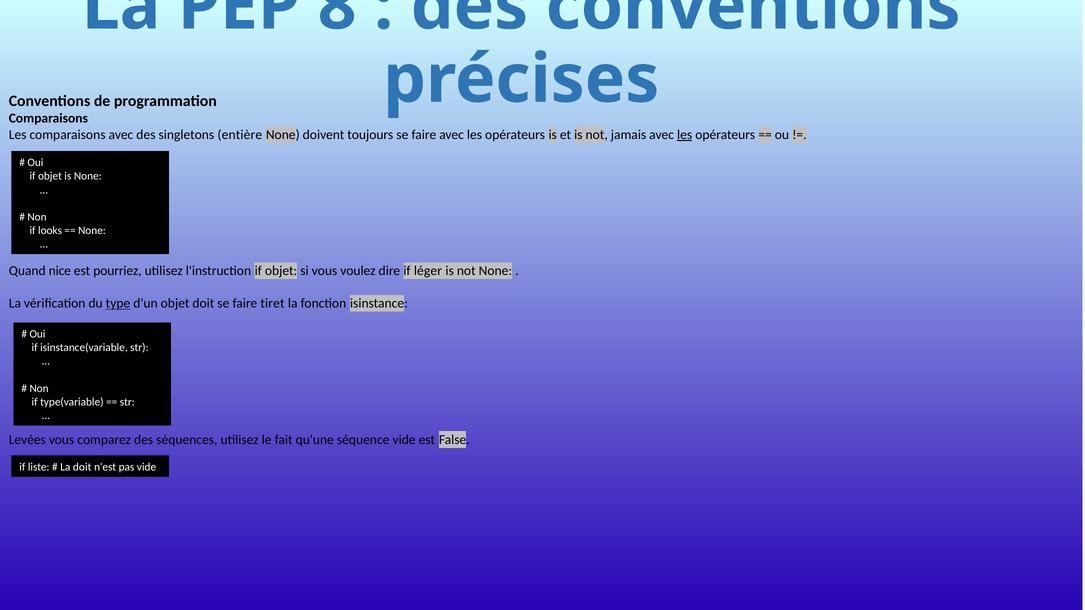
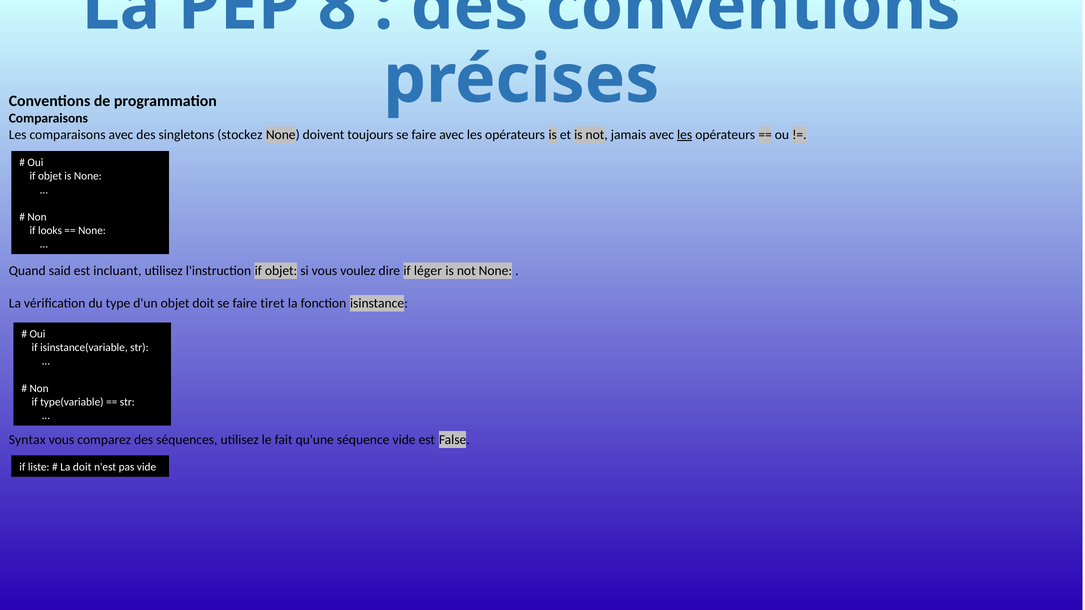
entière: entière -> stockez
nice: nice -> said
pourriez: pourriez -> incluant
type underline: present -> none
Levées: Levées -> Syntax
